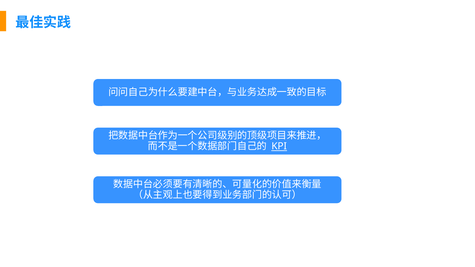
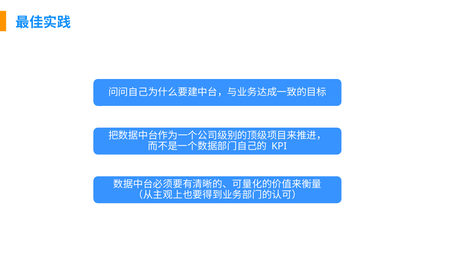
KPI underline: present -> none
